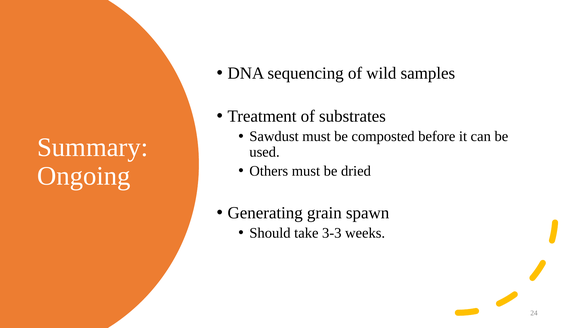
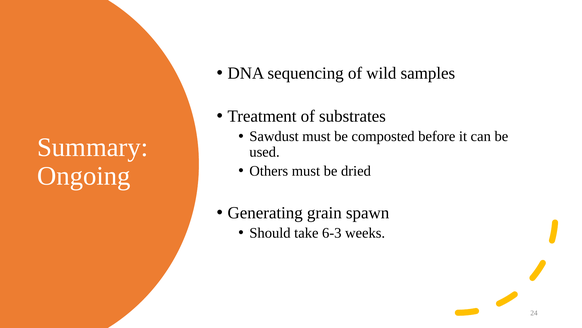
3-3: 3-3 -> 6-3
